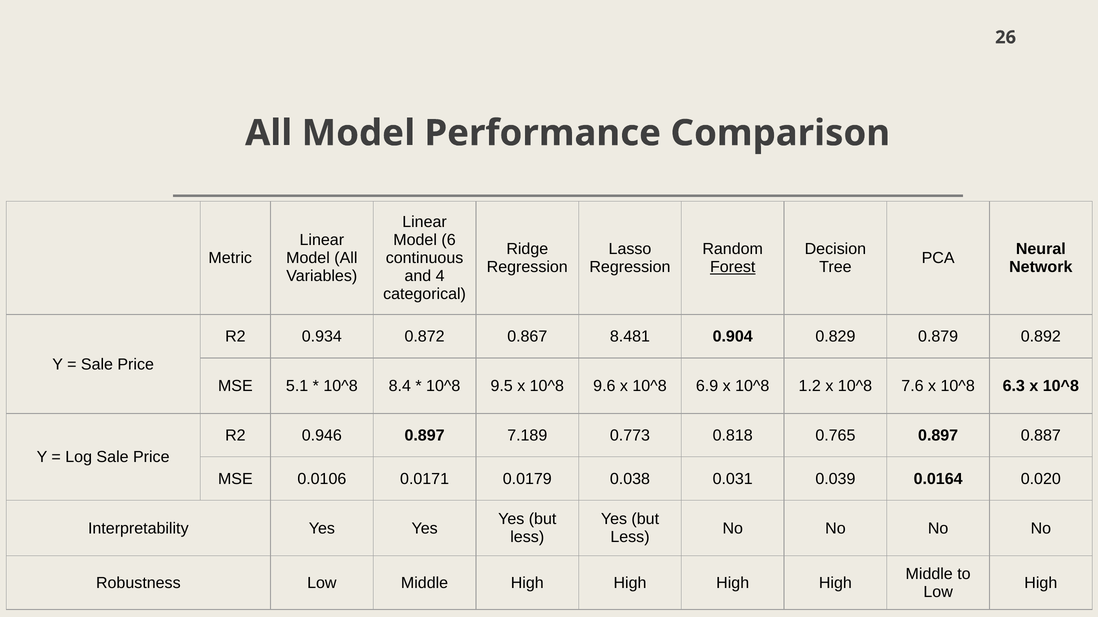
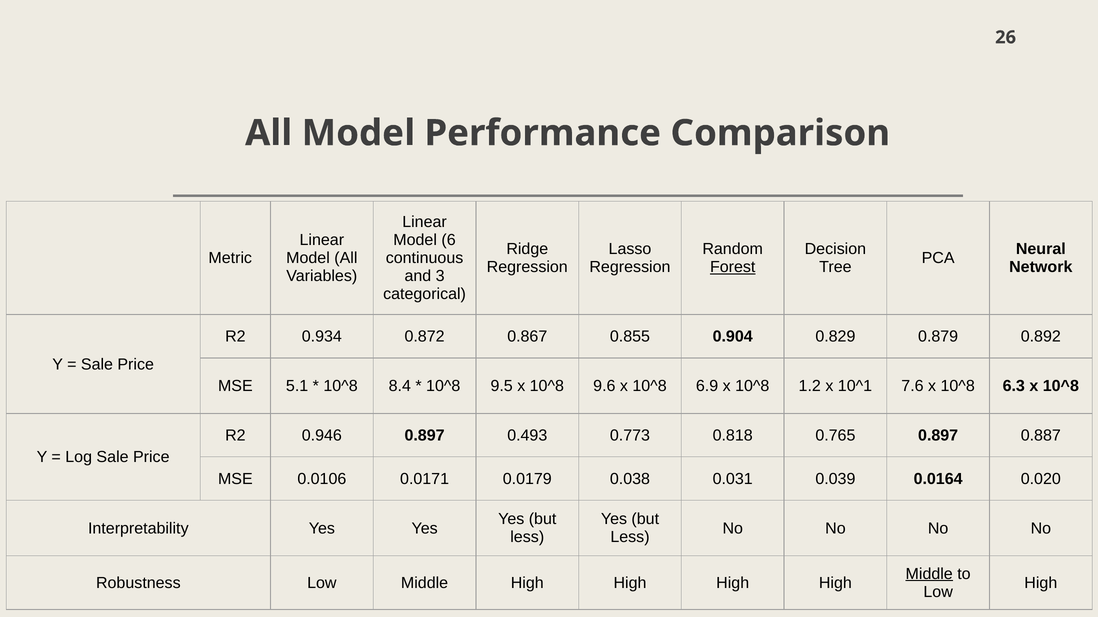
4: 4 -> 3
8.481: 8.481 -> 0.855
1.2 x 10^8: 10^8 -> 10^1
7.189: 7.189 -> 0.493
Middle at (929, 574) underline: none -> present
